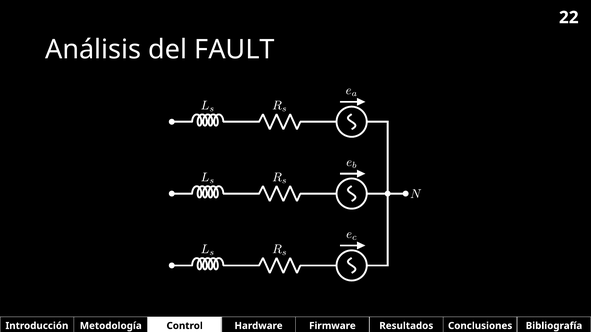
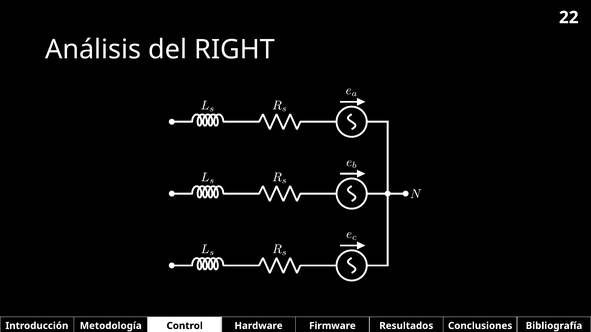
FAULT: FAULT -> RIGHT
